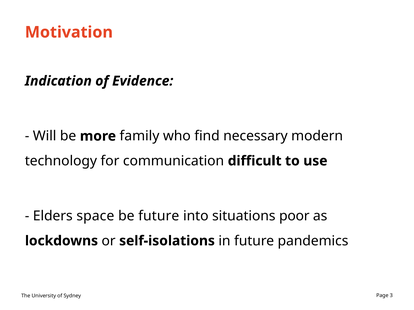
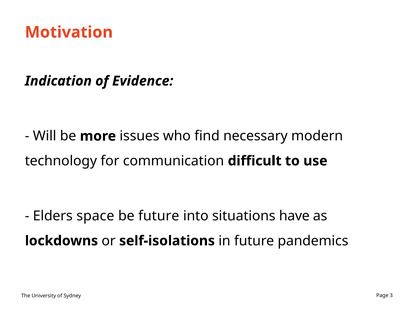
family: family -> issues
poor: poor -> have
